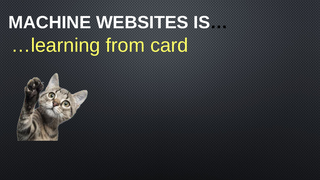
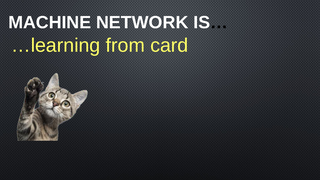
WEBSITES: WEBSITES -> NETWORK
